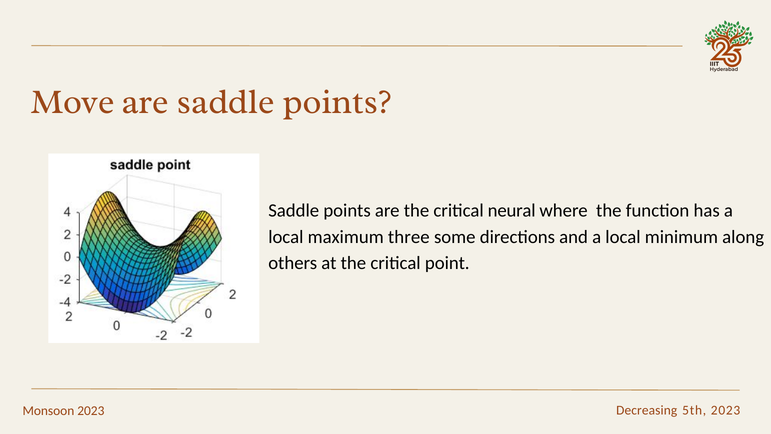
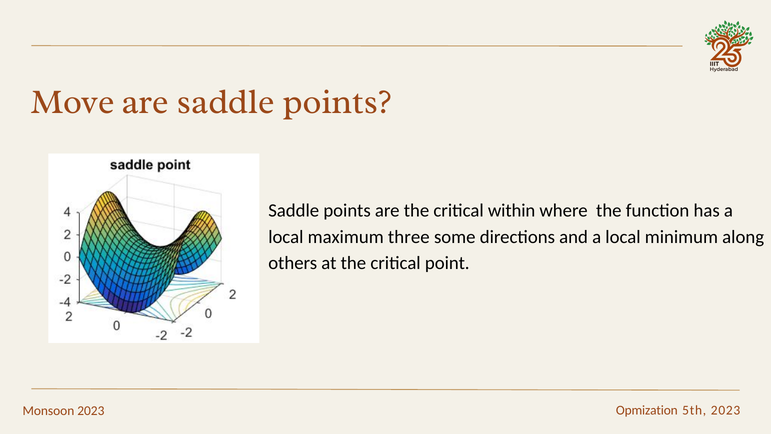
neural: neural -> within
Decreasing: Decreasing -> Opmization
